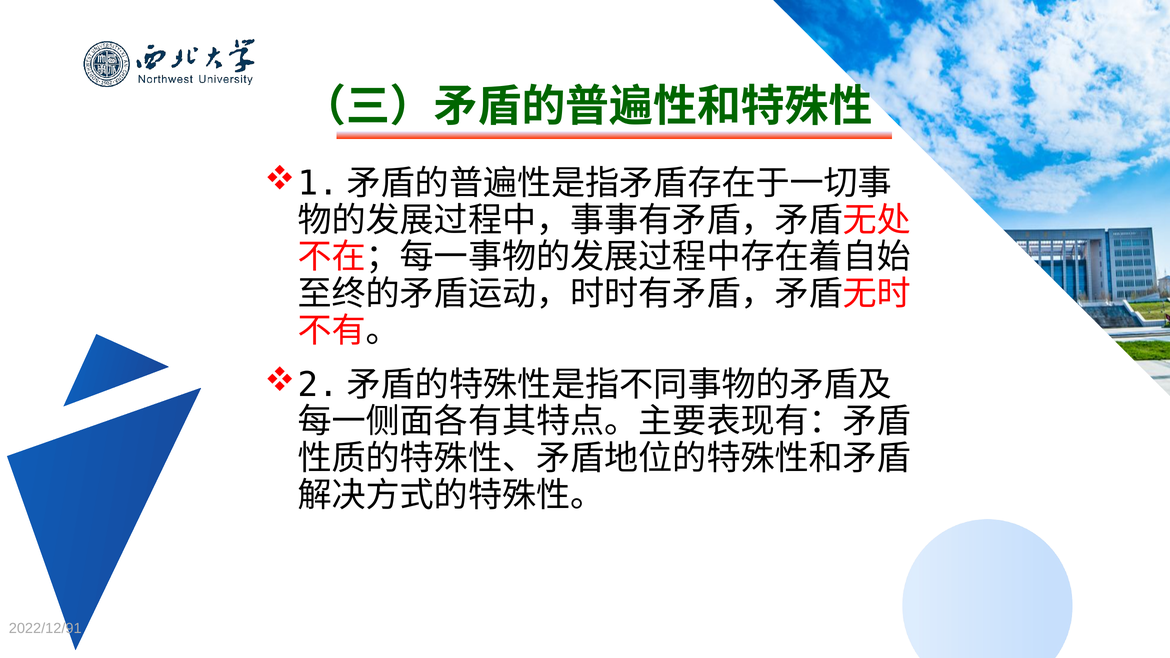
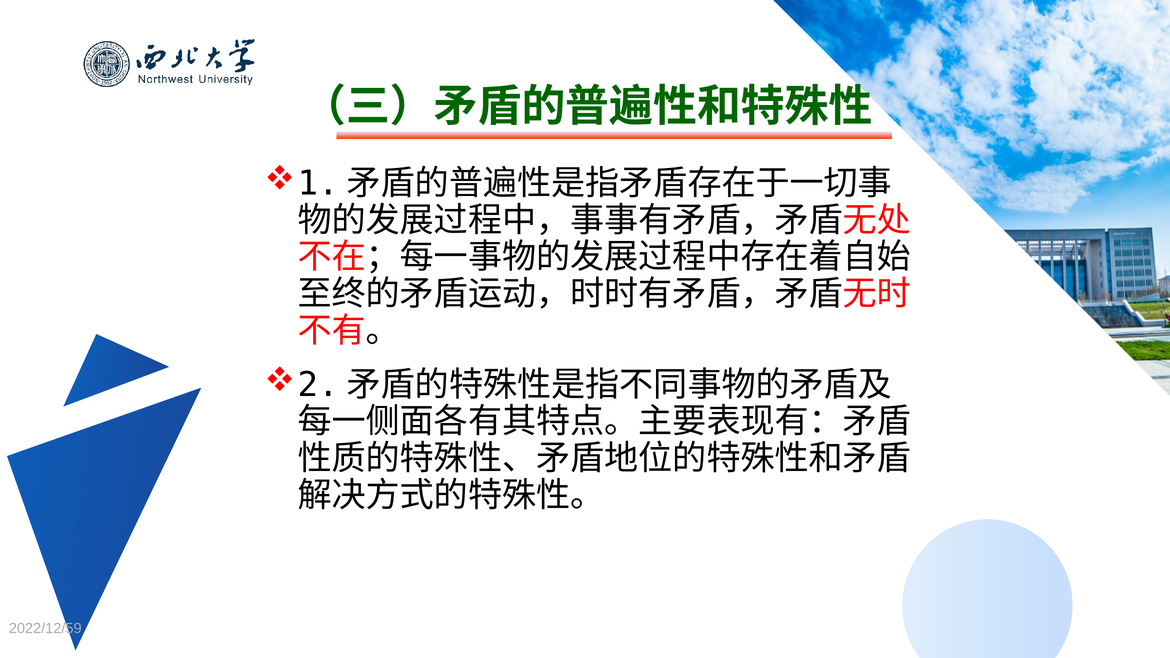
2022/12/91: 2022/12/91 -> 2022/12/59
